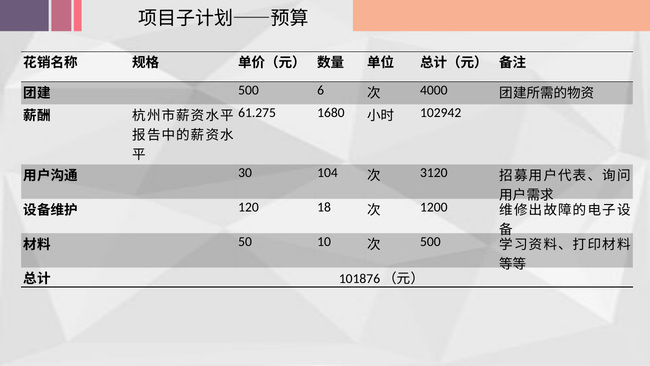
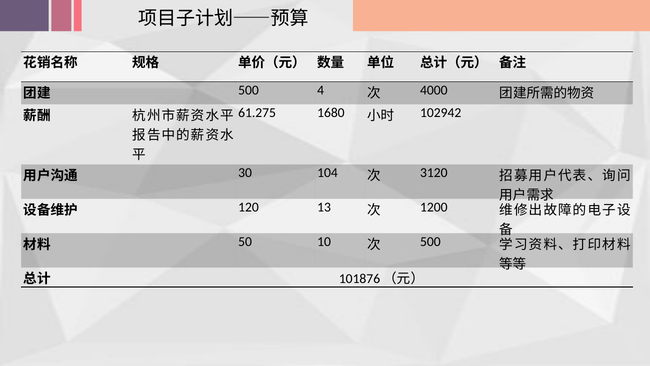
6: 6 -> 4
18: 18 -> 13
